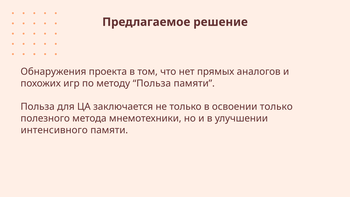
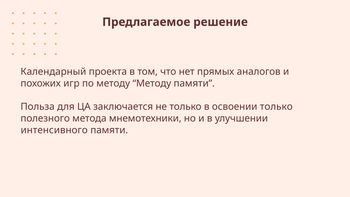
Обнаружения: Обнаружения -> Календарный
методу Польза: Польза -> Методу
